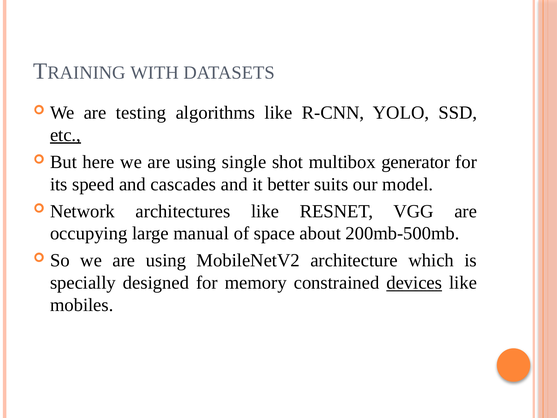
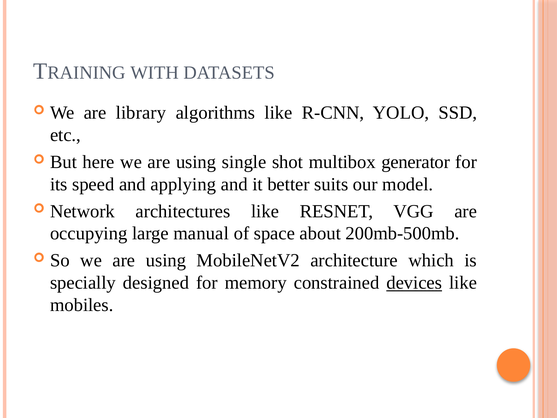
testing: testing -> library
etc underline: present -> none
cascades: cascades -> applying
